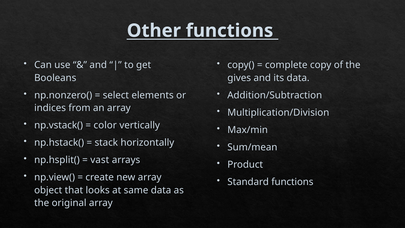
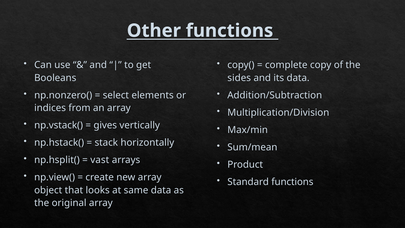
gives: gives -> sides
color: color -> gives
